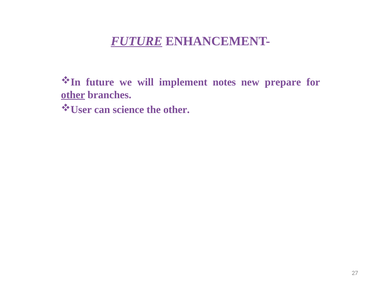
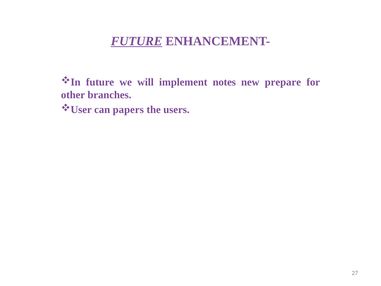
other at (73, 95) underline: present -> none
science: science -> papers
the other: other -> users
